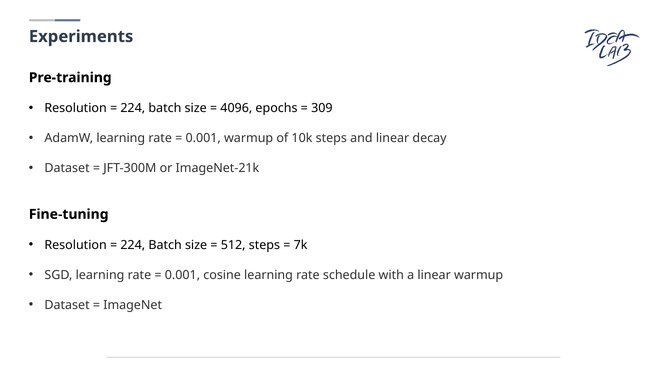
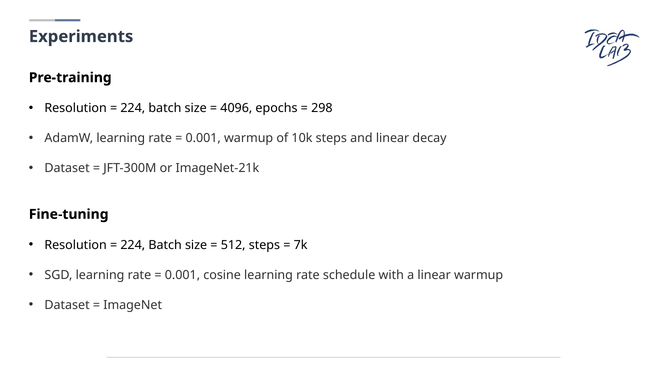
309: 309 -> 298
